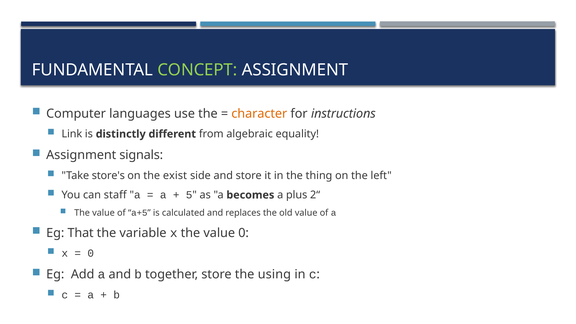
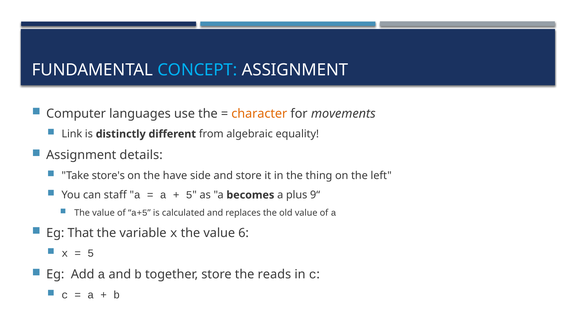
CONCEPT colour: light green -> light blue
instructions: instructions -> movements
signals: signals -> details
exist: exist -> have
2“: 2“ -> 9“
value 0: 0 -> 6
0 at (91, 253): 0 -> 5
using: using -> reads
